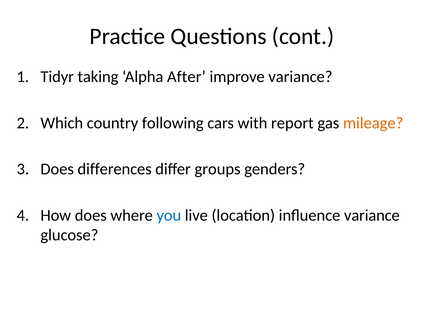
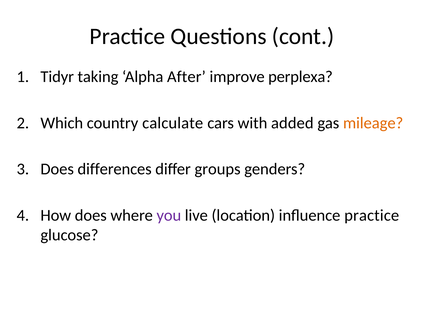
improve variance: variance -> perplexa
following: following -> calculate
report: report -> added
you colour: blue -> purple
influence variance: variance -> practice
